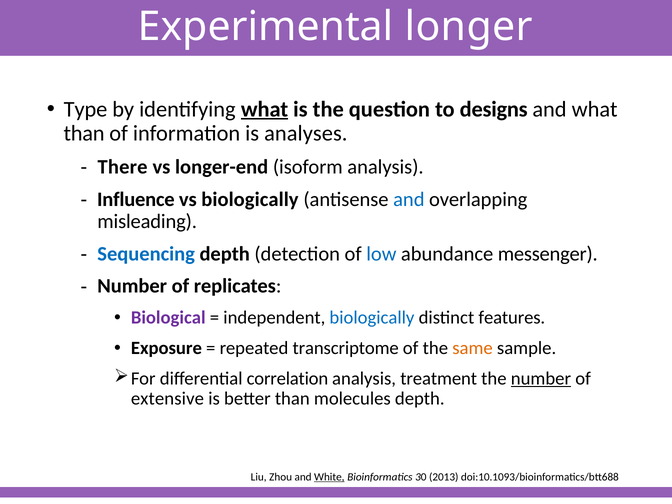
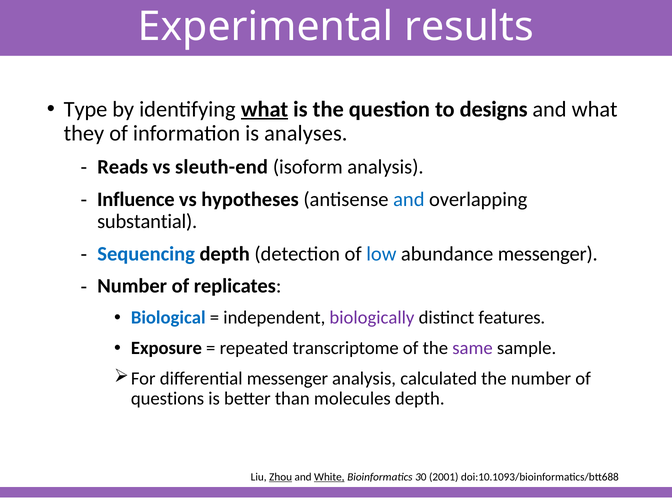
longer: longer -> results
than at (84, 133): than -> they
There: There -> Reads
longer-end: longer-end -> sleuth-end
vs biologically: biologically -> hypotheses
misleading: misleading -> substantial
Biological colour: purple -> blue
biologically at (372, 318) colour: blue -> purple
same colour: orange -> purple
differential correlation: correlation -> messenger
treatment: treatment -> calculated
number at (541, 379) underline: present -> none
extensive: extensive -> questions
Zhou underline: none -> present
2013: 2013 -> 2001
